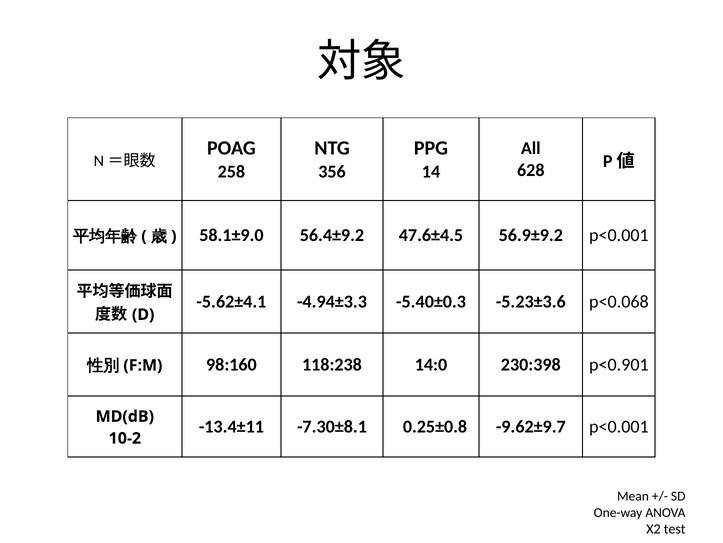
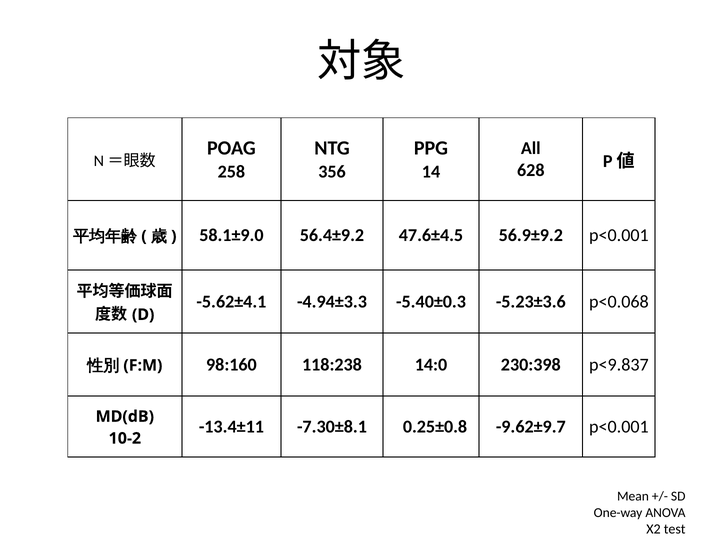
p<0.901: p<0.901 -> p<9.837
